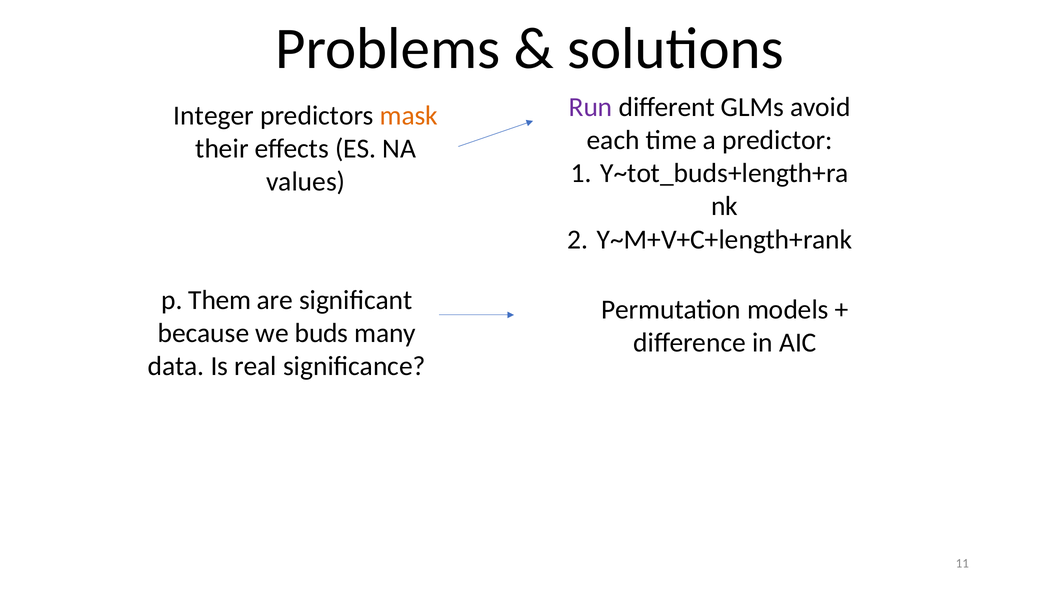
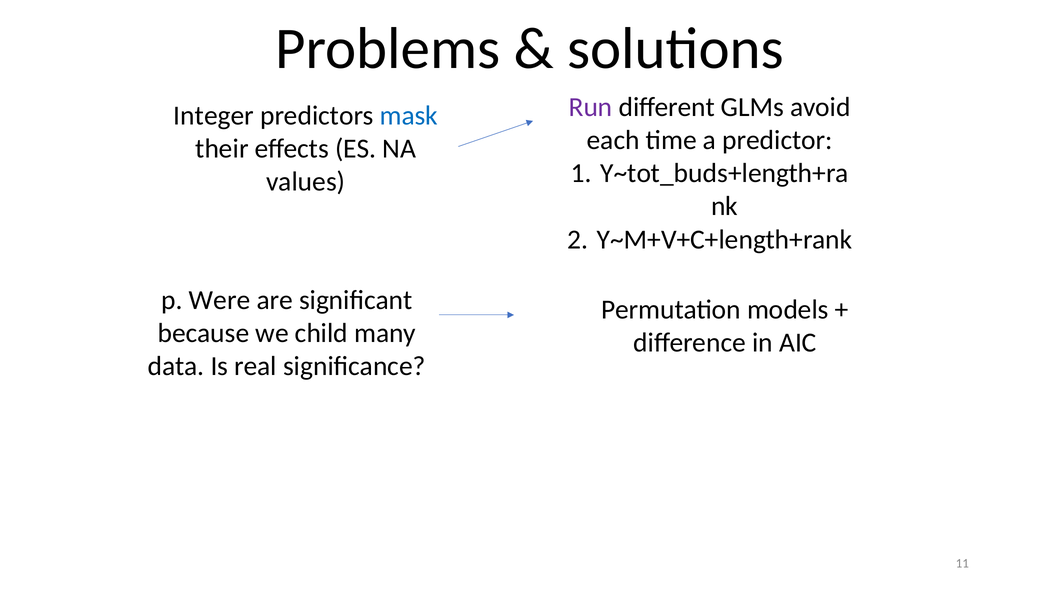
mask colour: orange -> blue
Them: Them -> Were
buds: buds -> child
